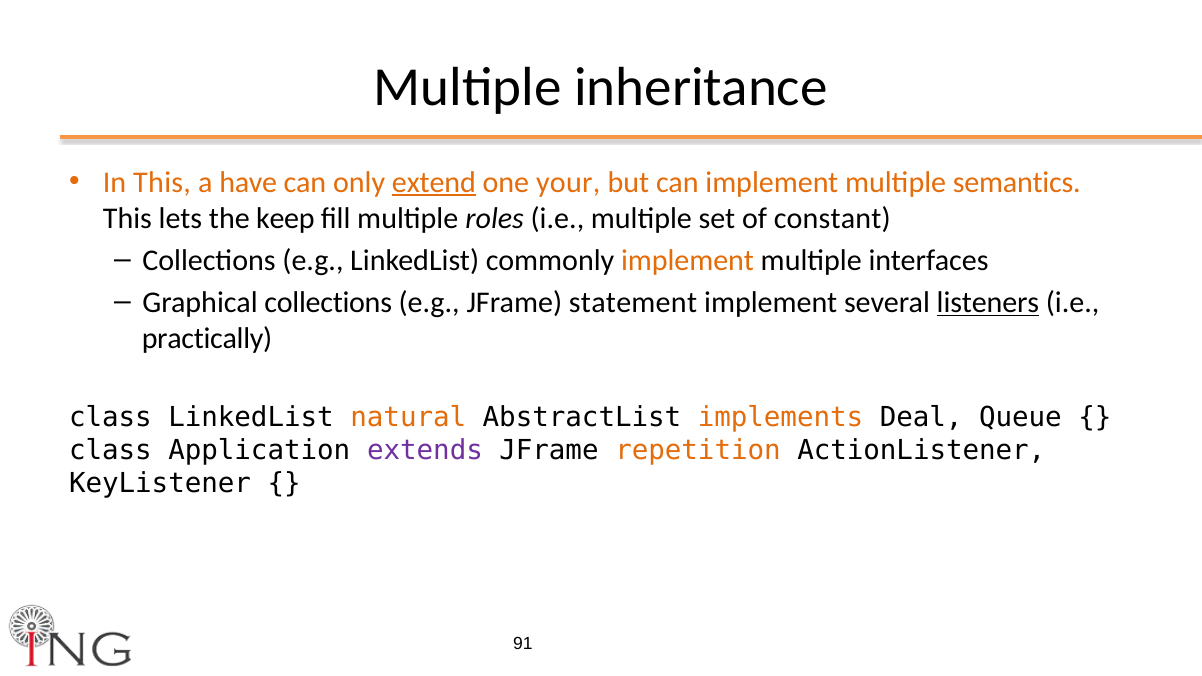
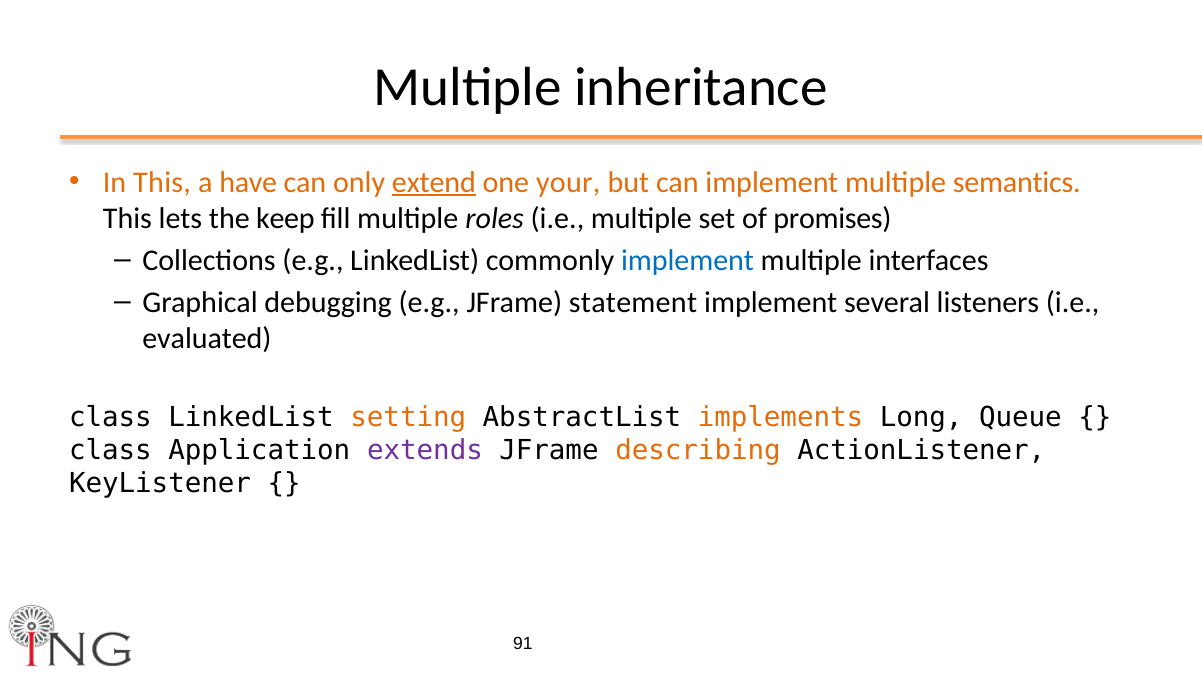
constant: constant -> promises
implement at (688, 261) colour: orange -> blue
Graphical collections: collections -> debugging
listeners underline: present -> none
practically: practically -> evaluated
natural: natural -> setting
Deal: Deal -> Long
repetition: repetition -> describing
